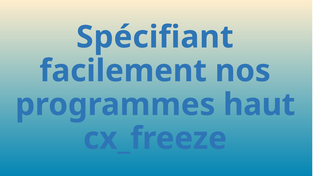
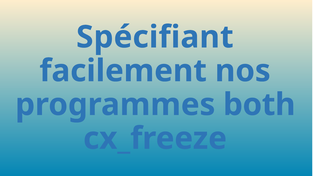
haut: haut -> both
